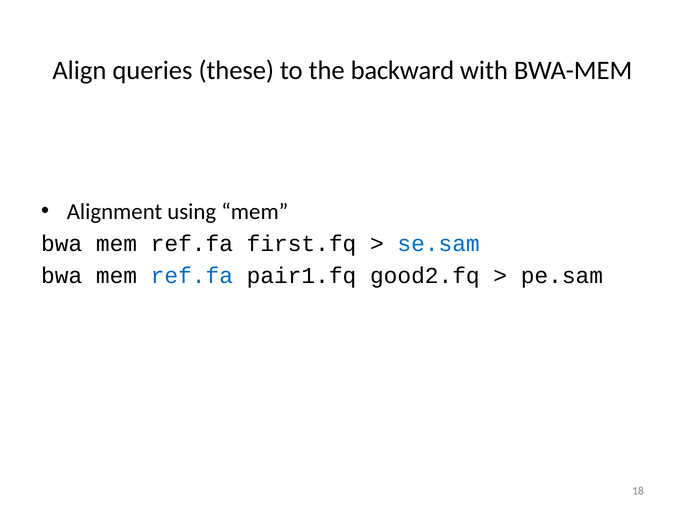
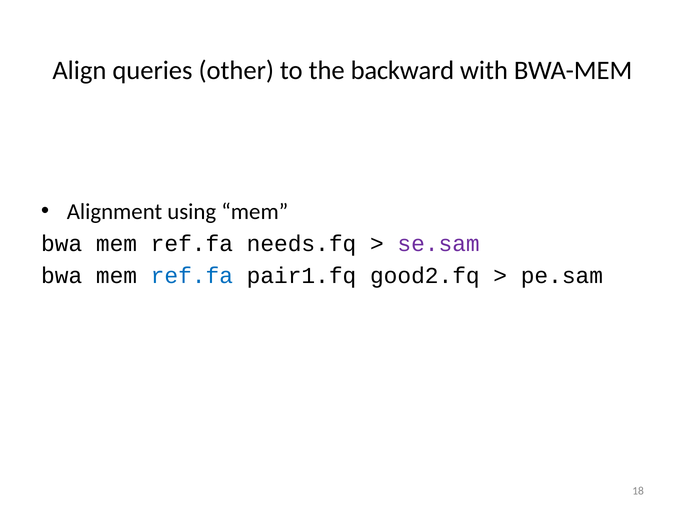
these: these -> other
first.fq: first.fq -> needs.fq
se.sam colour: blue -> purple
